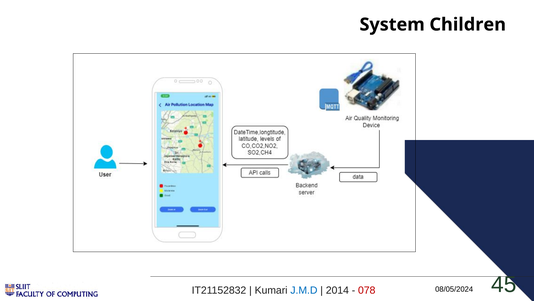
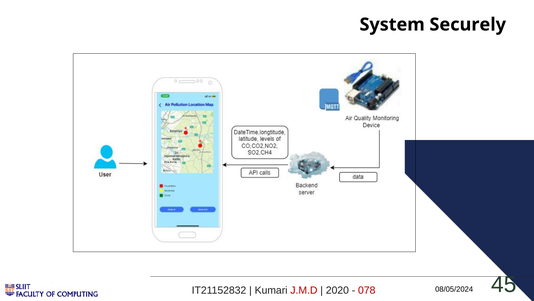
Children: Children -> Securely
J.M.D colour: blue -> red
2014: 2014 -> 2020
